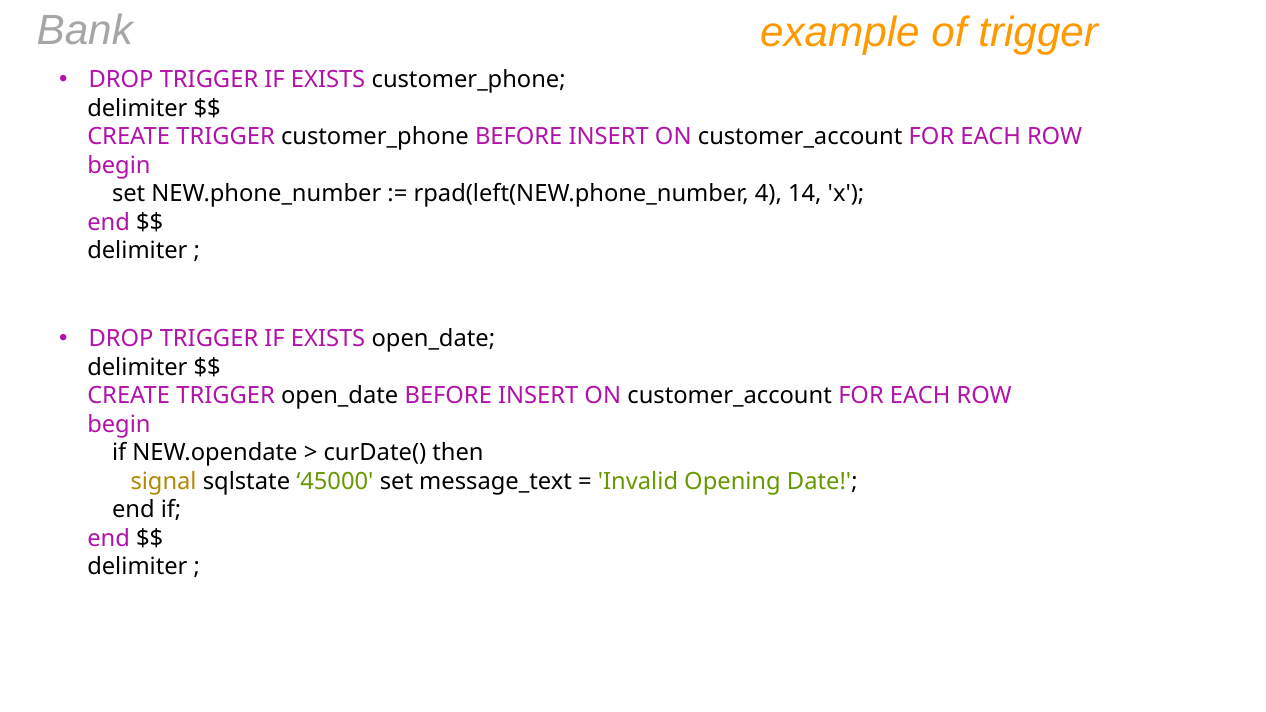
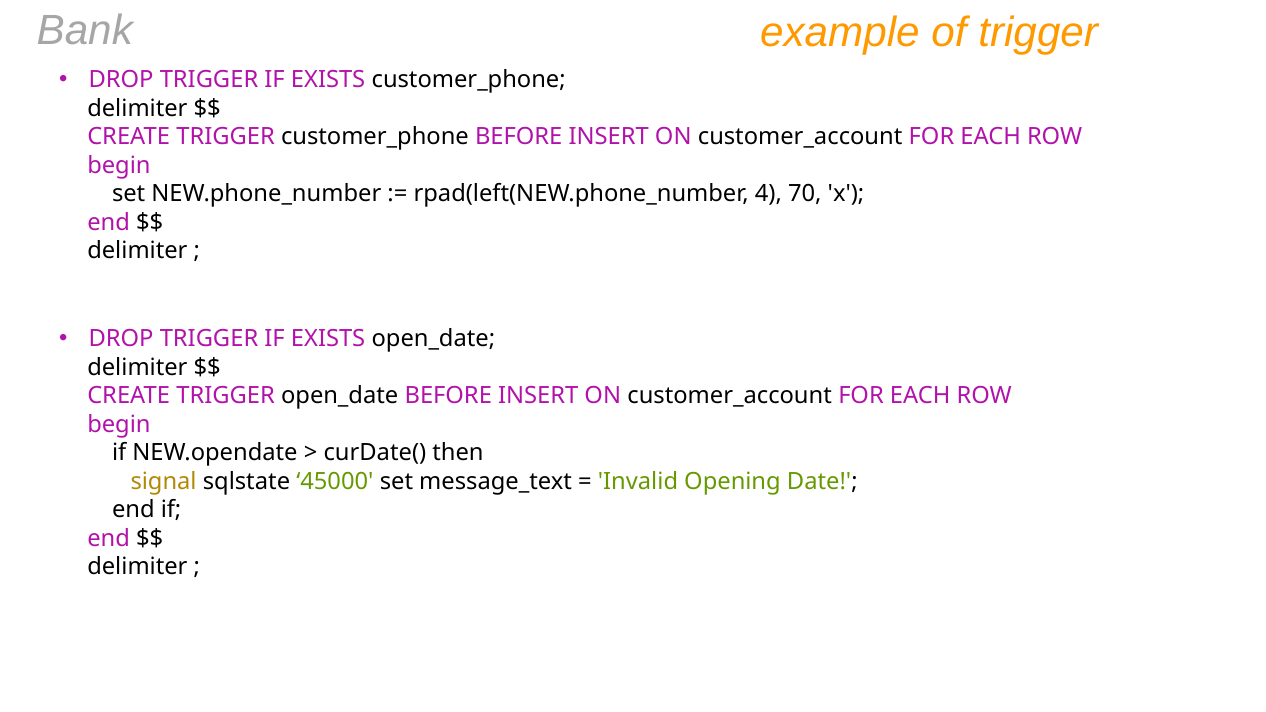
14: 14 -> 70
